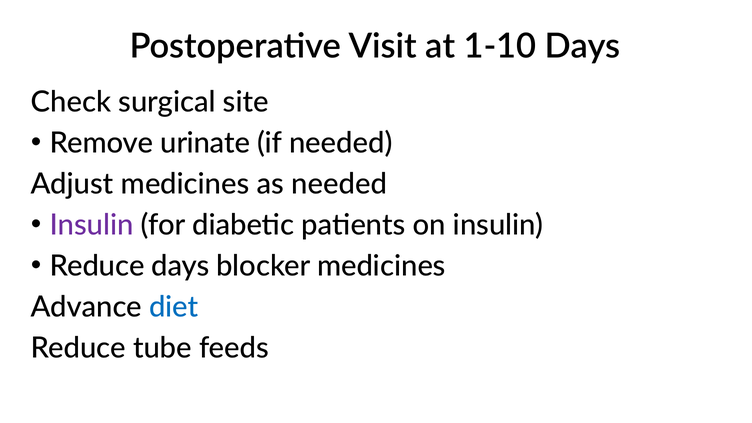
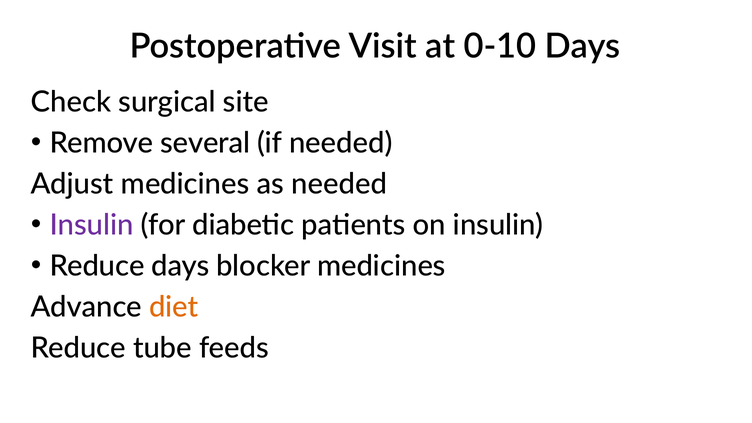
1-10: 1-10 -> 0-10
urinate: urinate -> several
diet colour: blue -> orange
